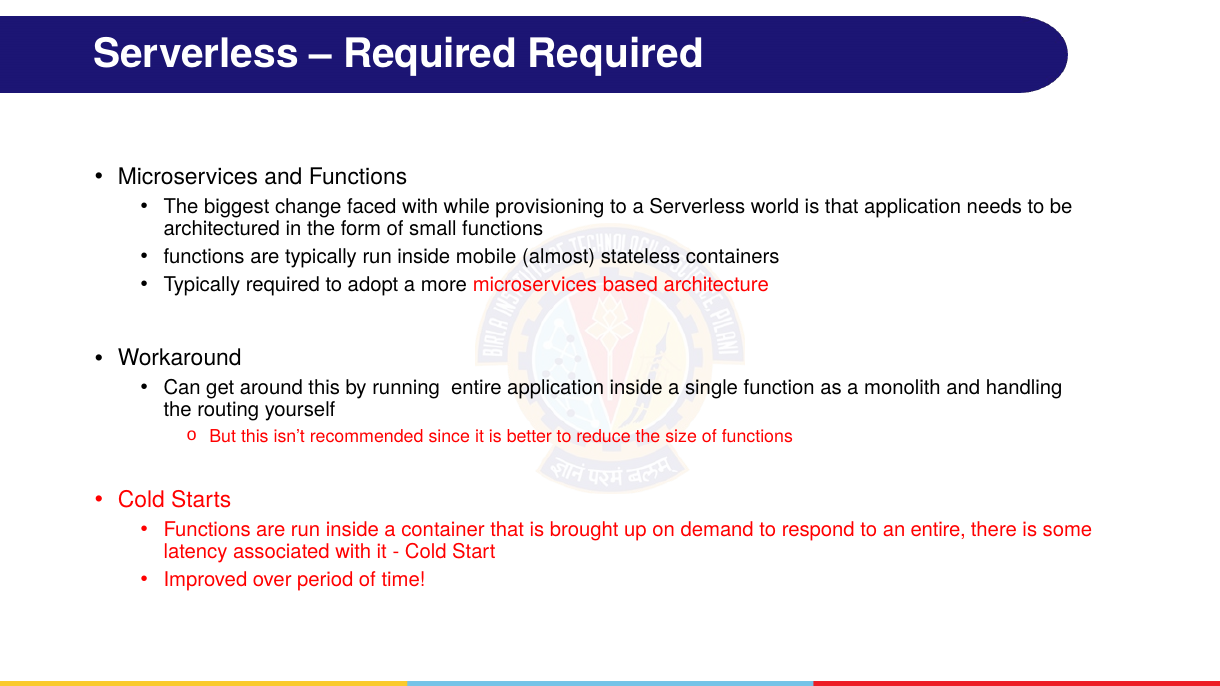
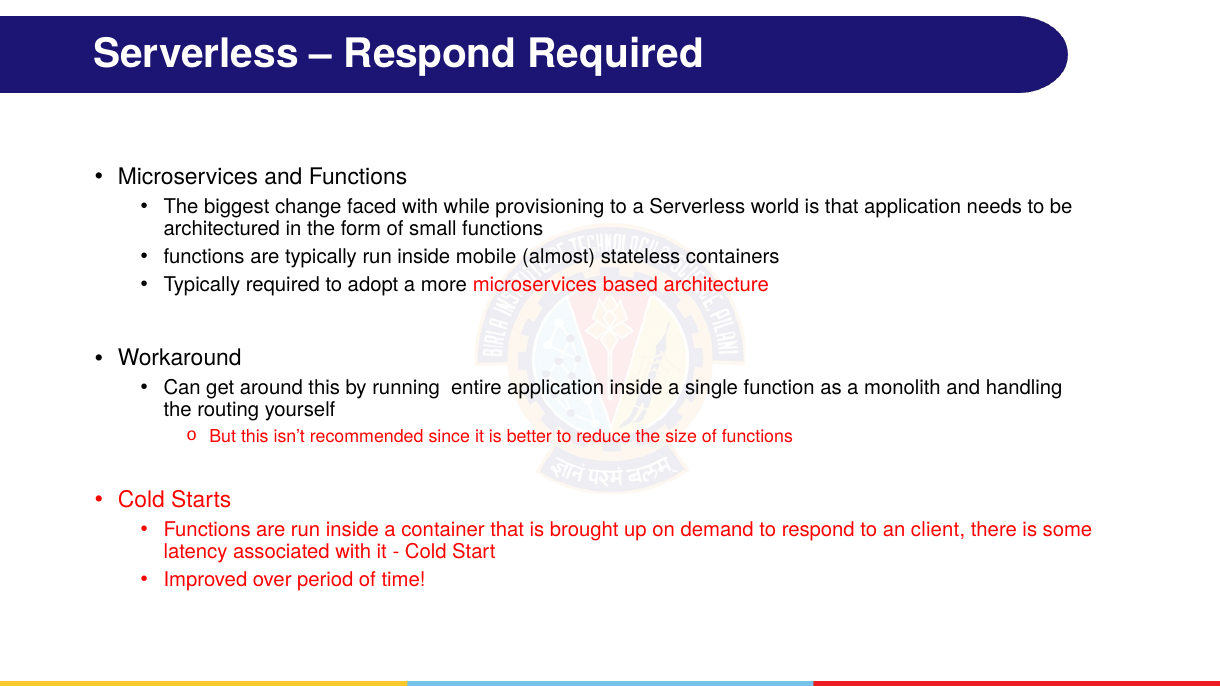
Required at (430, 54): Required -> Respond
an entire: entire -> client
